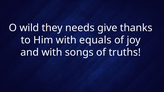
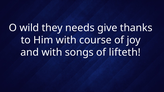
equals: equals -> course
truths: truths -> lifteth
